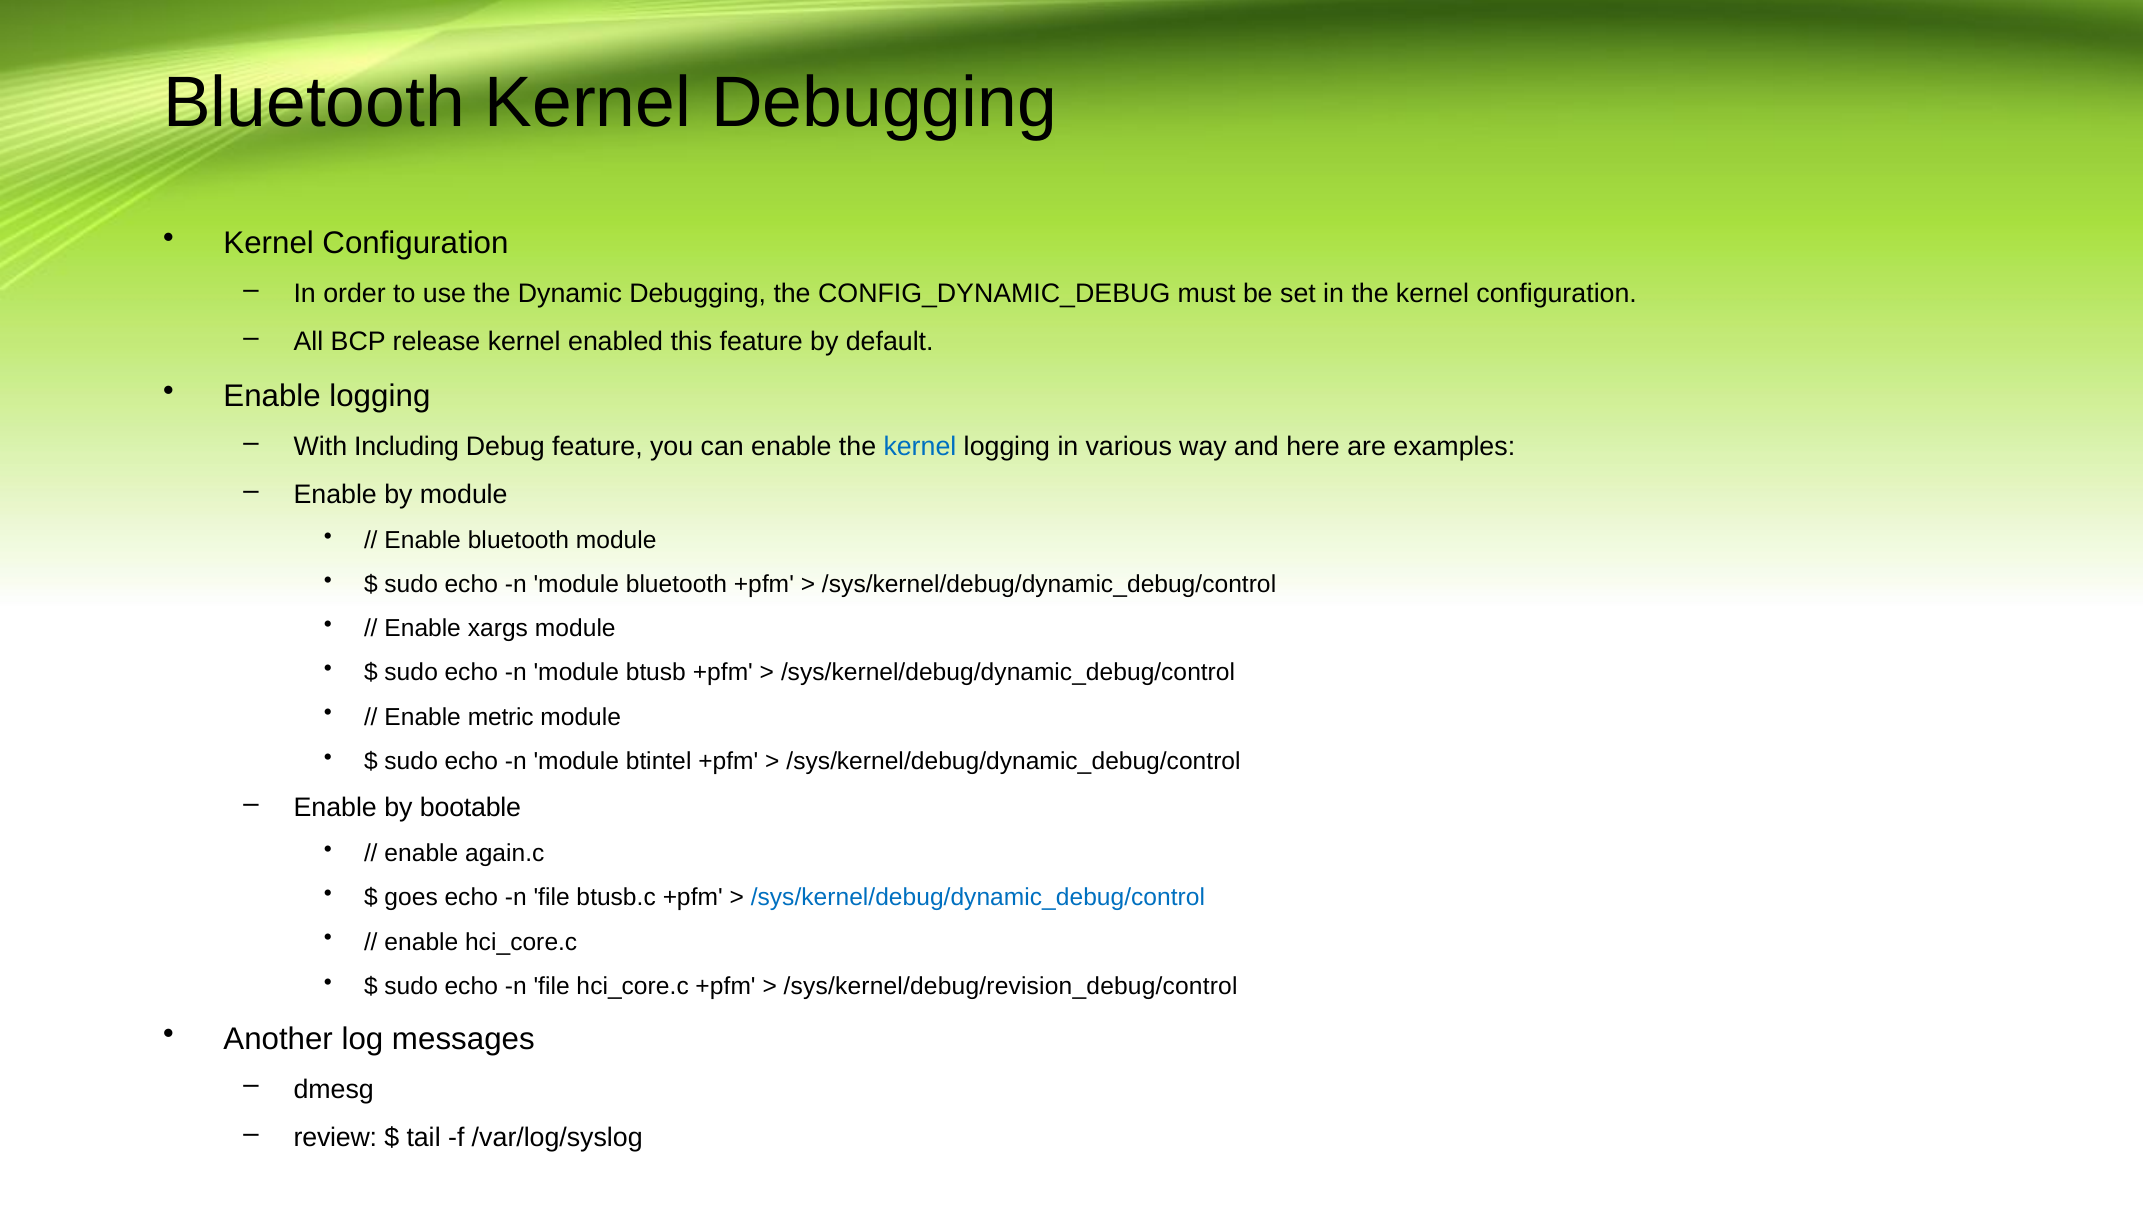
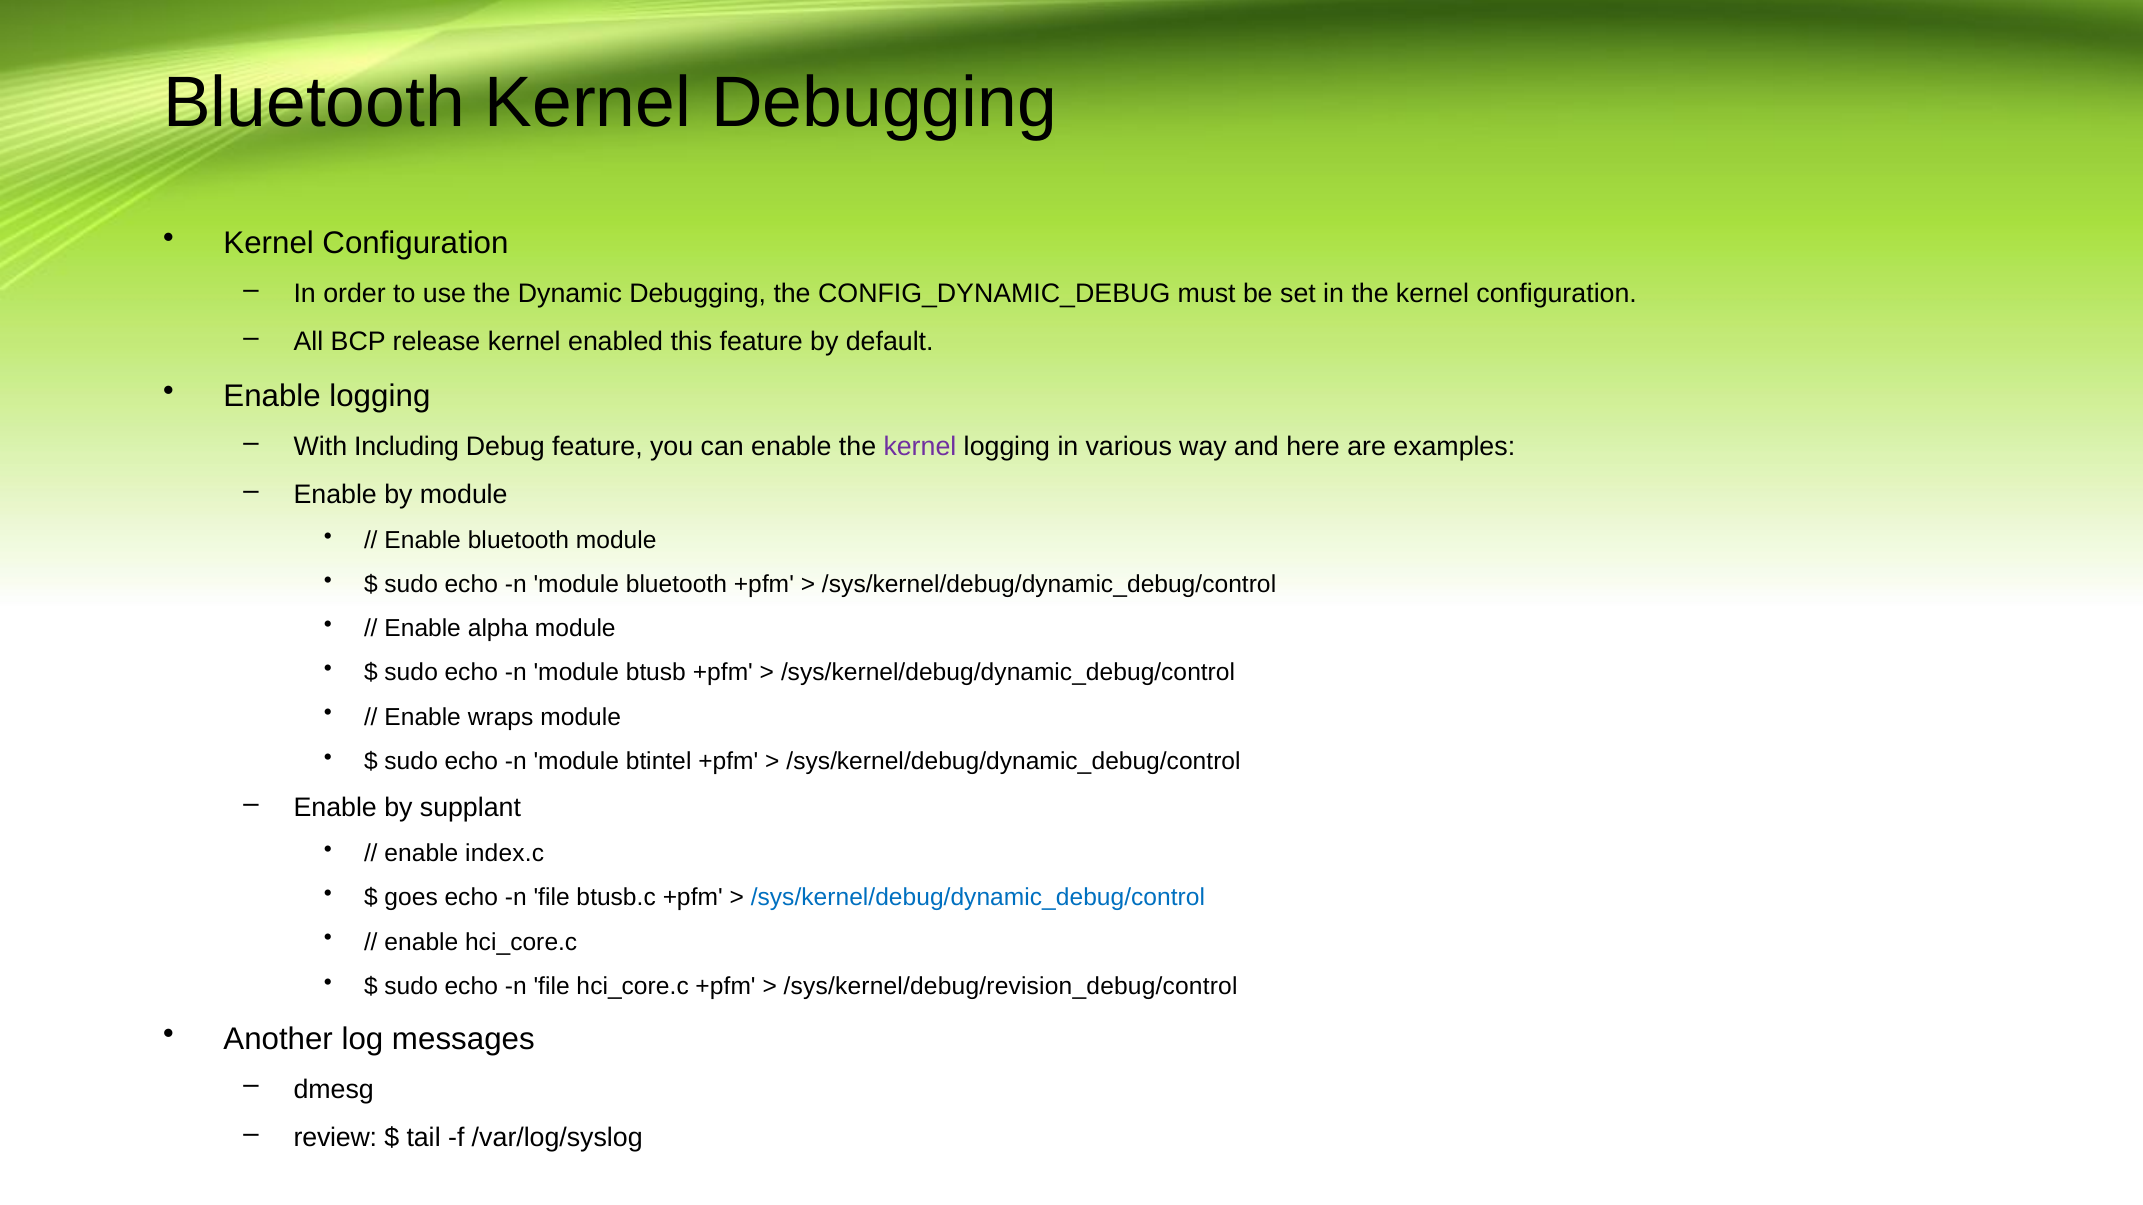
kernel at (920, 447) colour: blue -> purple
xargs: xargs -> alpha
metric: metric -> wraps
bootable: bootable -> supplant
again.c: again.c -> index.c
